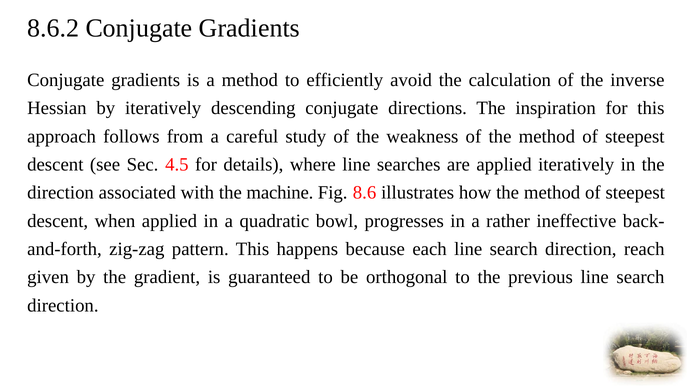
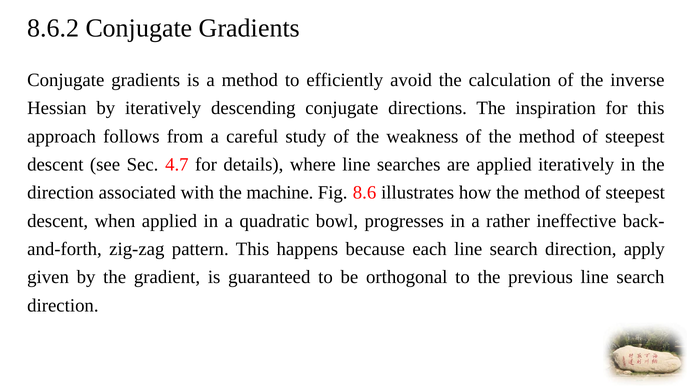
4.5: 4.5 -> 4.7
reach: reach -> apply
